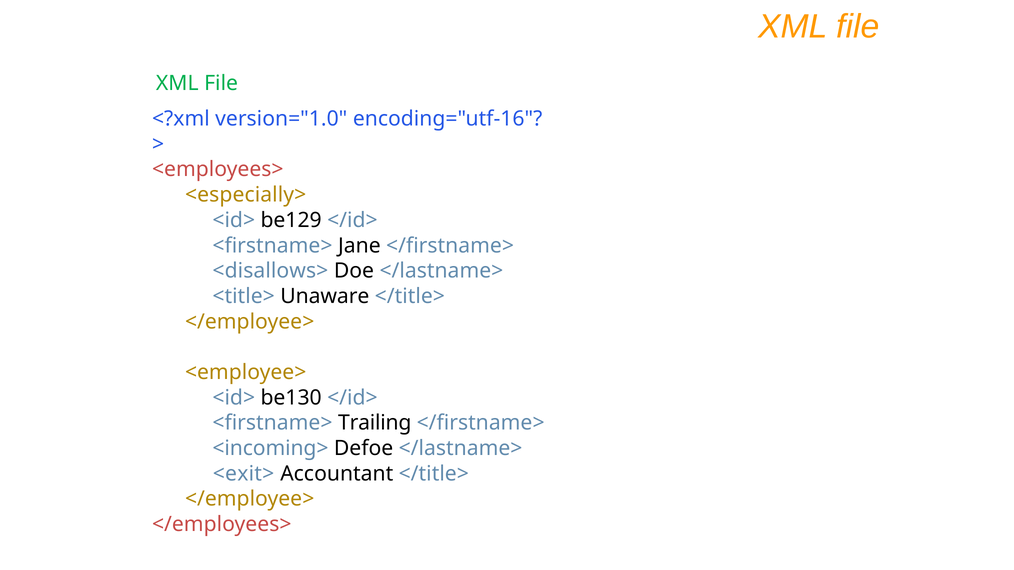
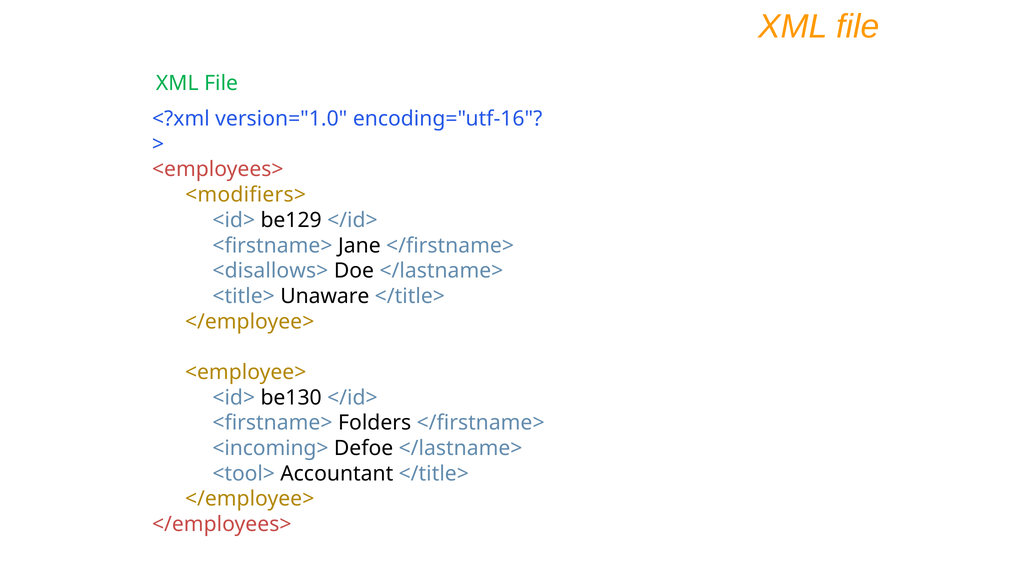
<especially>: <especially> -> <modifiers>
Trailing: Trailing -> Folders
<exit>: <exit> -> <tool>
